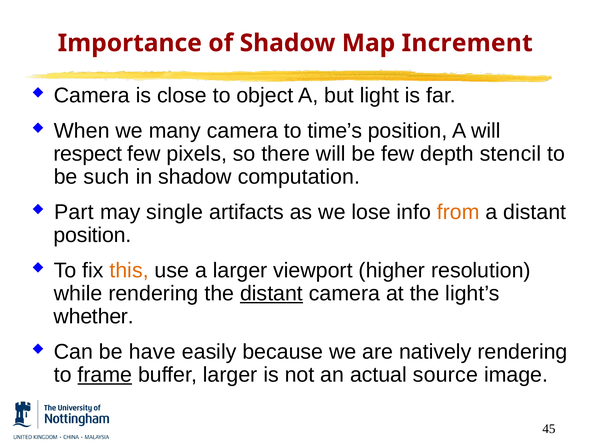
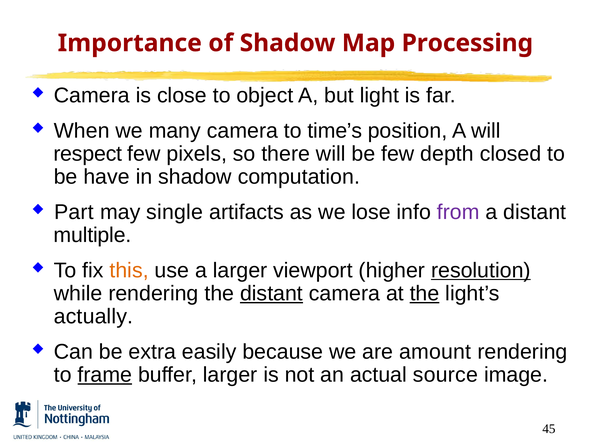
Increment: Increment -> Processing
stencil: stencil -> closed
such: such -> have
from colour: orange -> purple
position at (92, 235): position -> multiple
resolution underline: none -> present
the at (425, 294) underline: none -> present
whether: whether -> actually
have: have -> extra
natively: natively -> amount
